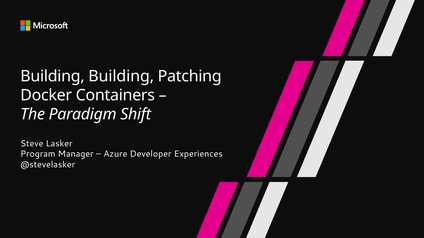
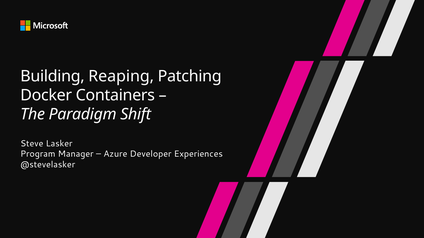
Building Building: Building -> Reaping
